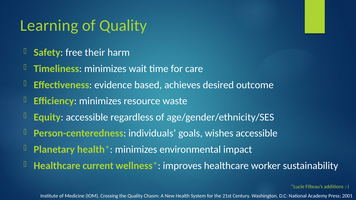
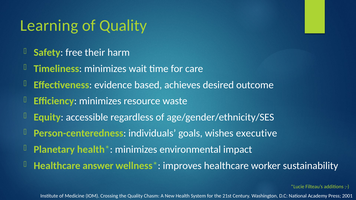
wishes accessible: accessible -> executive
current: current -> answer
